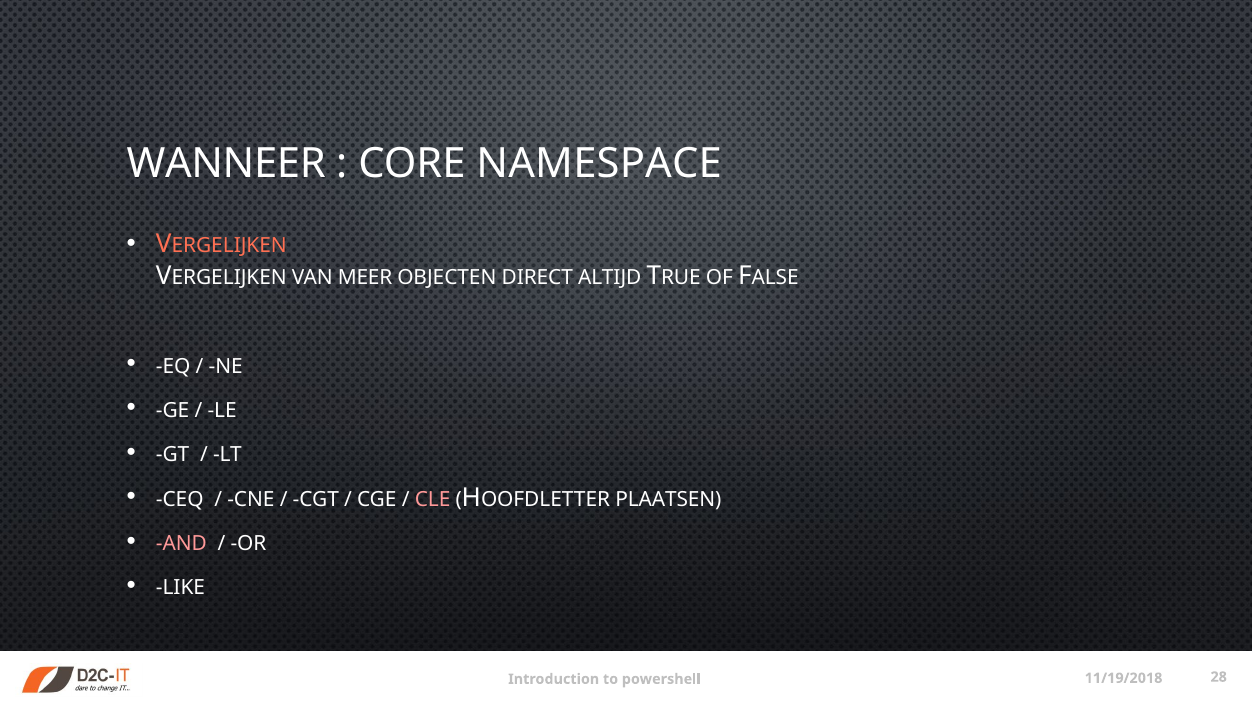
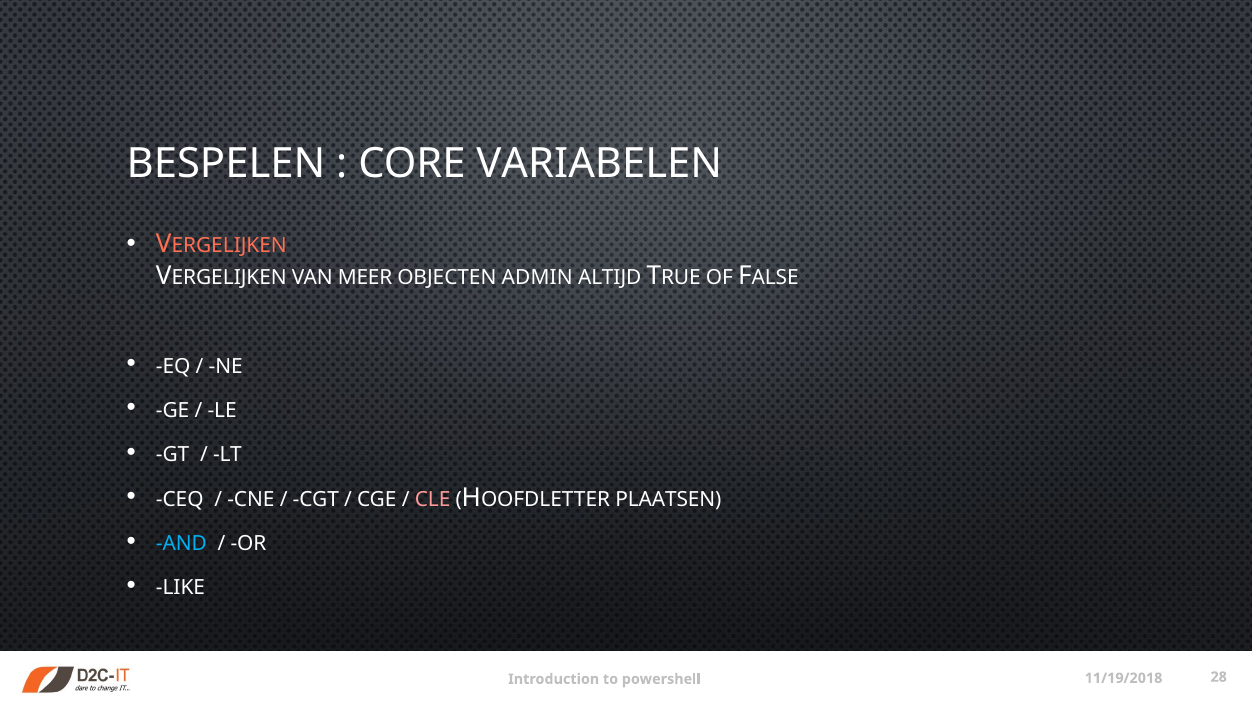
WANNEER: WANNEER -> BESPELEN
NAMESPACE: NAMESPACE -> VARIABELEN
DIRECT: DIRECT -> ADMIN
AND colour: pink -> light blue
